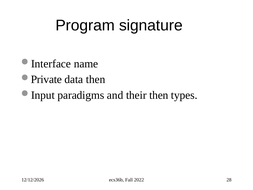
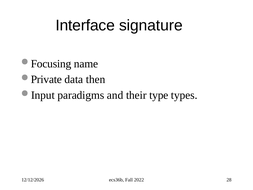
Program: Program -> Interface
Interface: Interface -> Focusing
their then: then -> type
